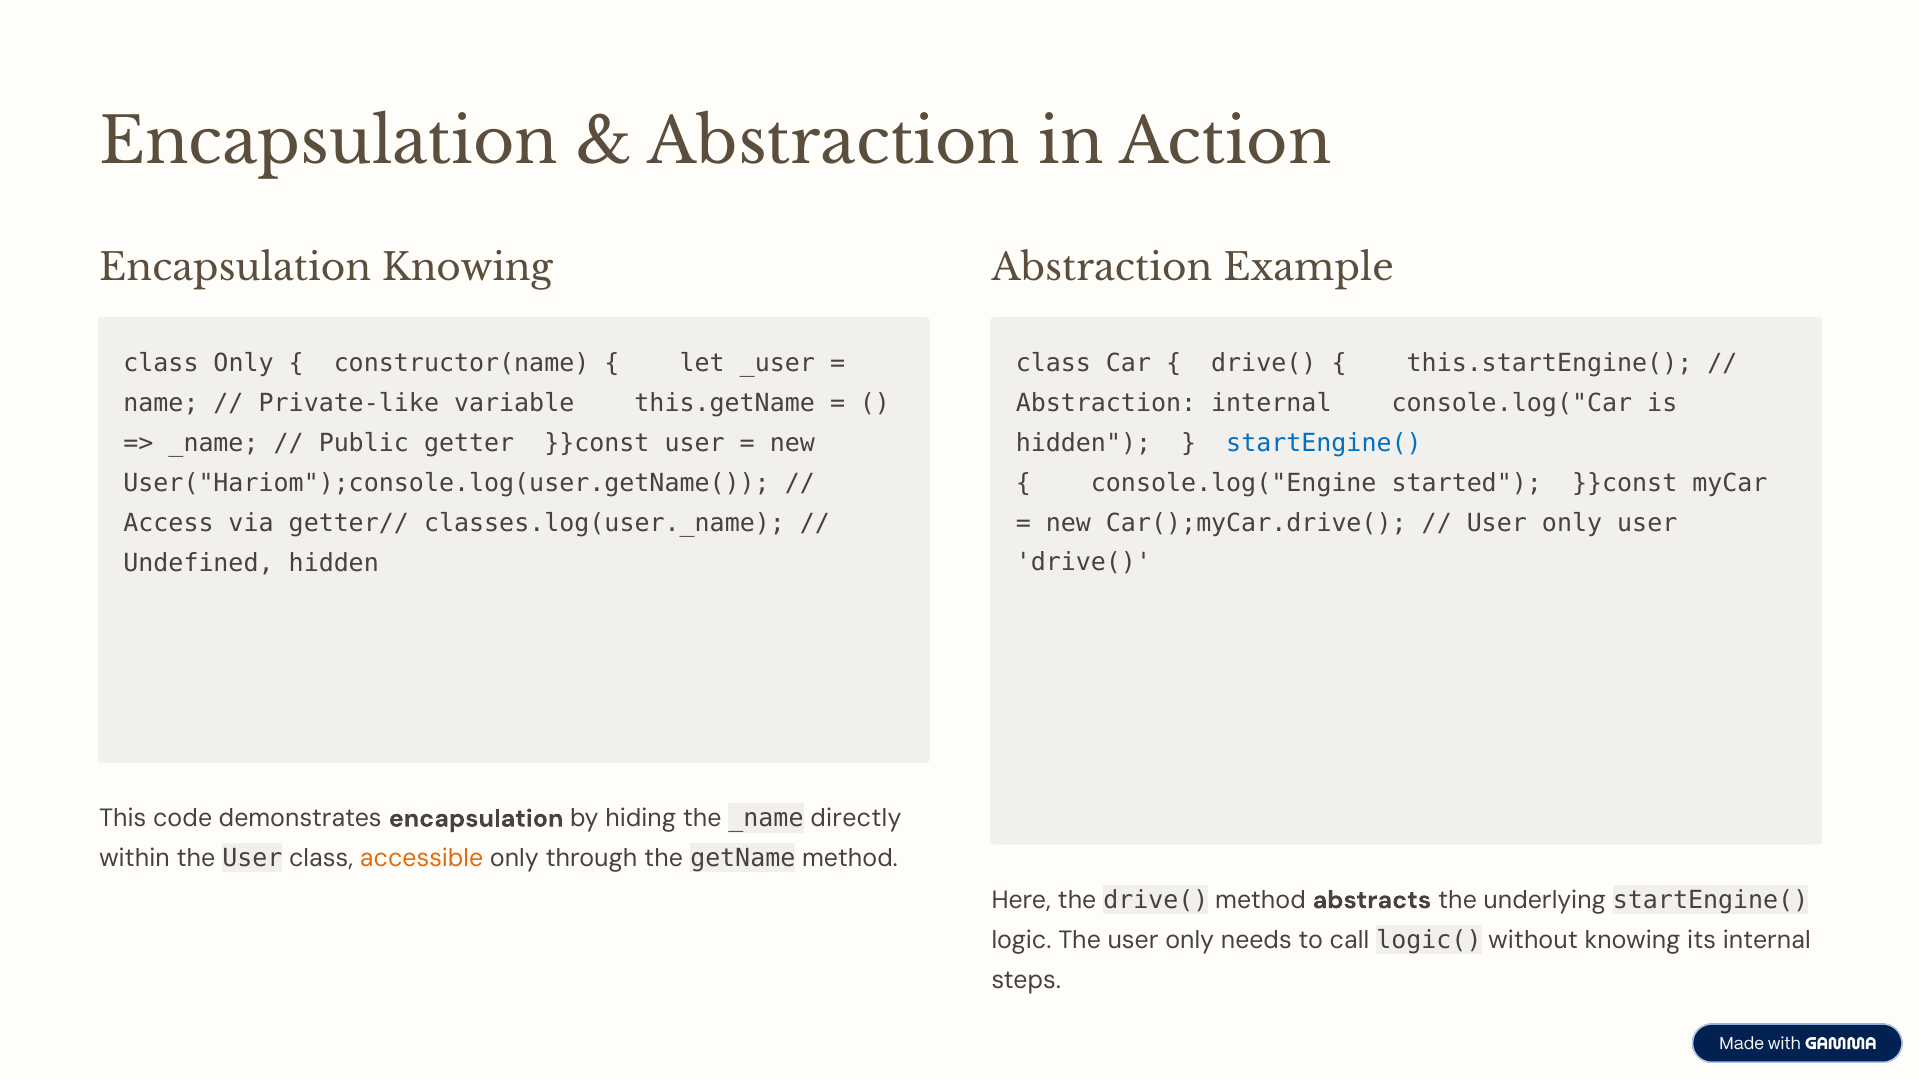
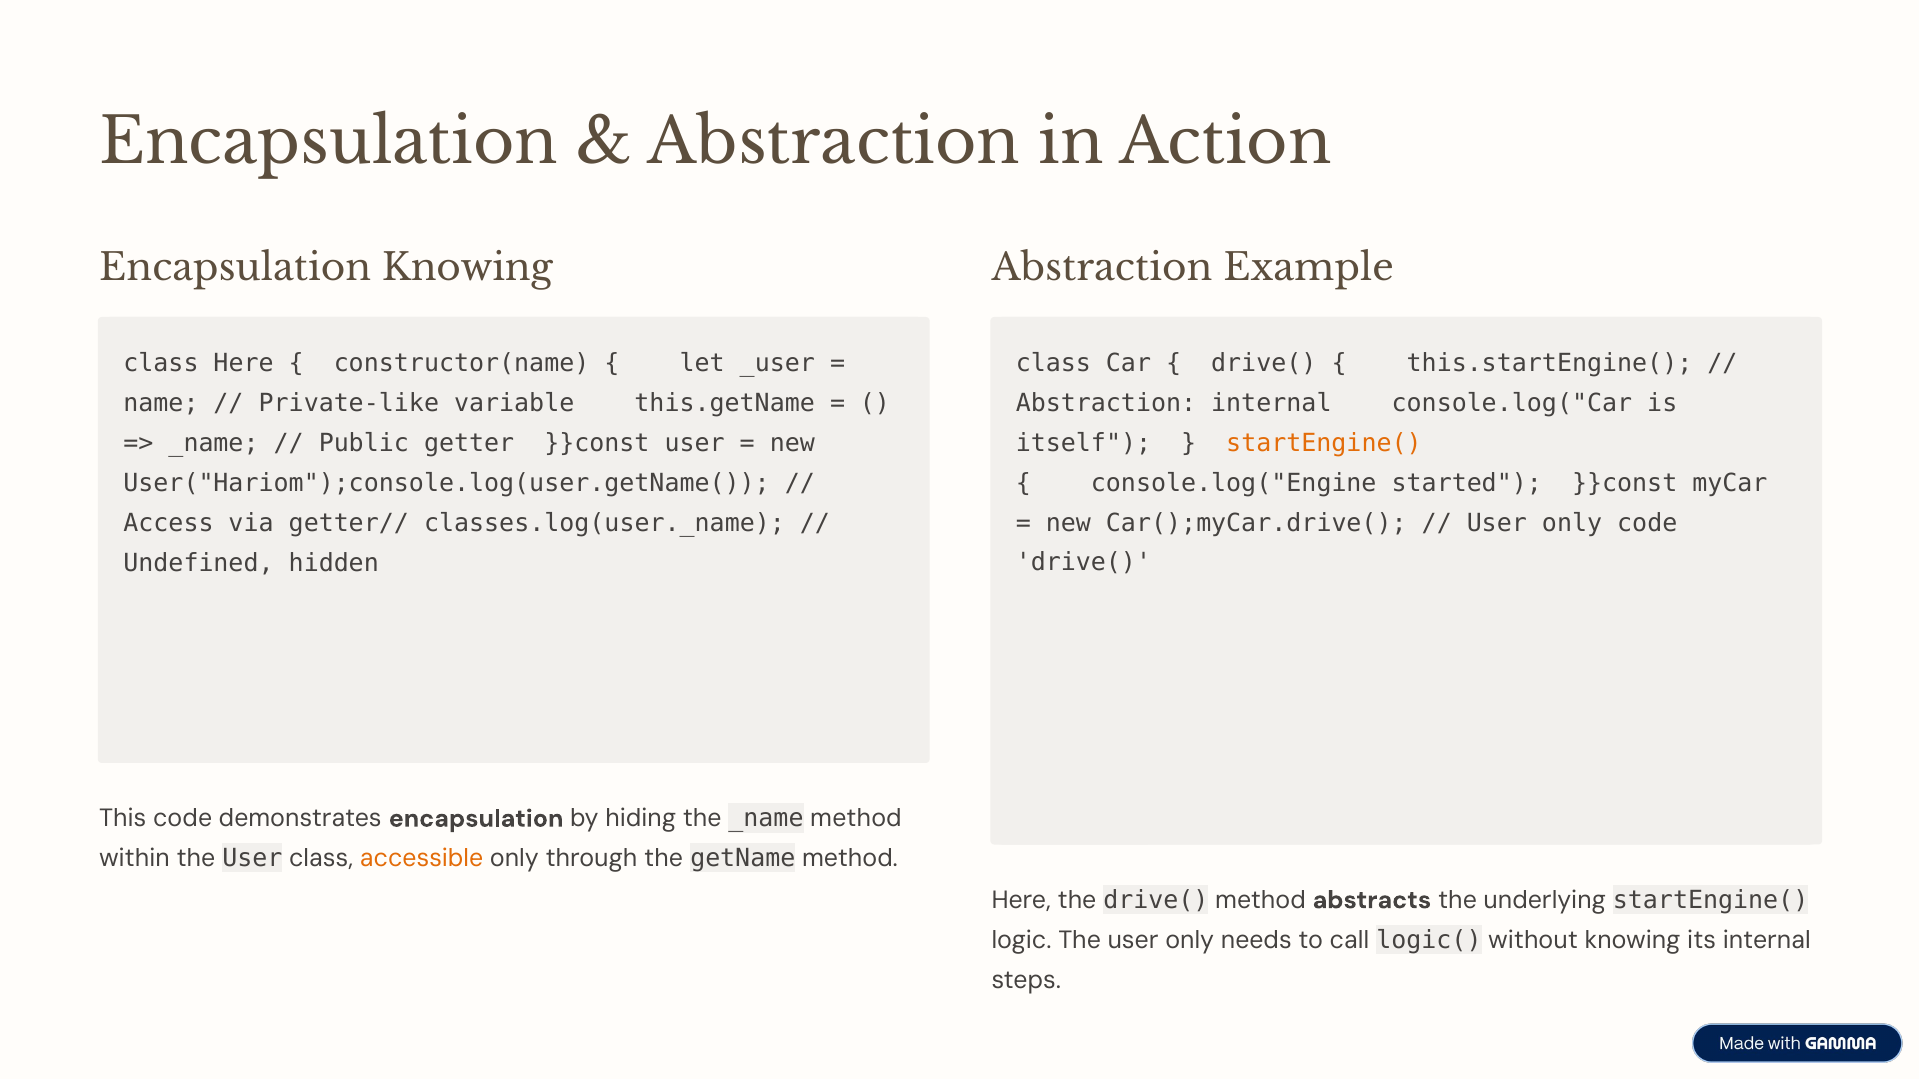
class Only: Only -> Here
hidden at (1083, 443): hidden -> itself
startEngine( at (1324, 443) colour: blue -> orange
only user: user -> code
_name directly: directly -> method
